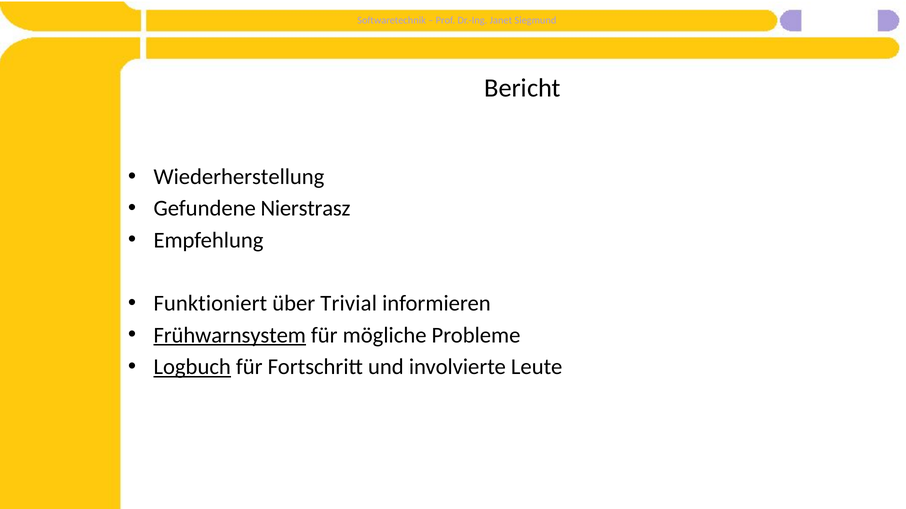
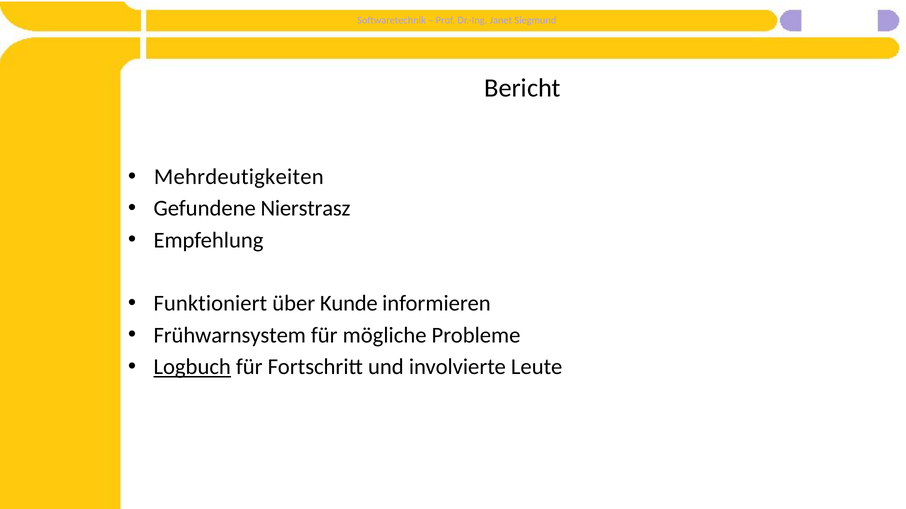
Wiederherstellung: Wiederherstellung -> Mehrdeutigkeiten
Trivial: Trivial -> Kunde
Frühwarnsystem underline: present -> none
